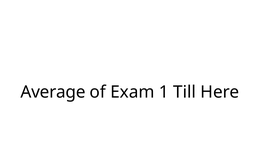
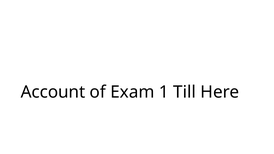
Average: Average -> Account
